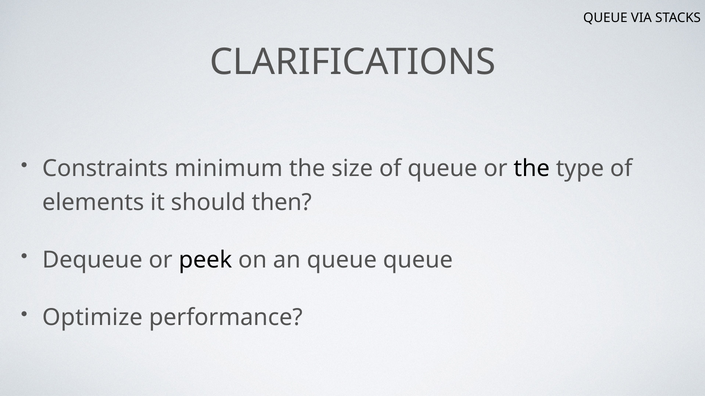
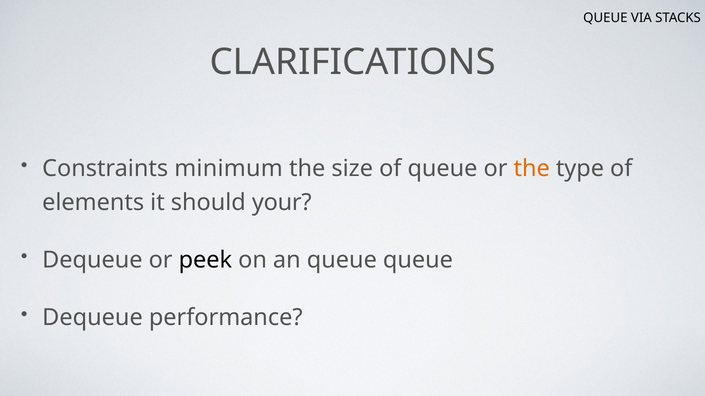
the at (532, 169) colour: black -> orange
then: then -> your
Optimize at (92, 318): Optimize -> Dequeue
